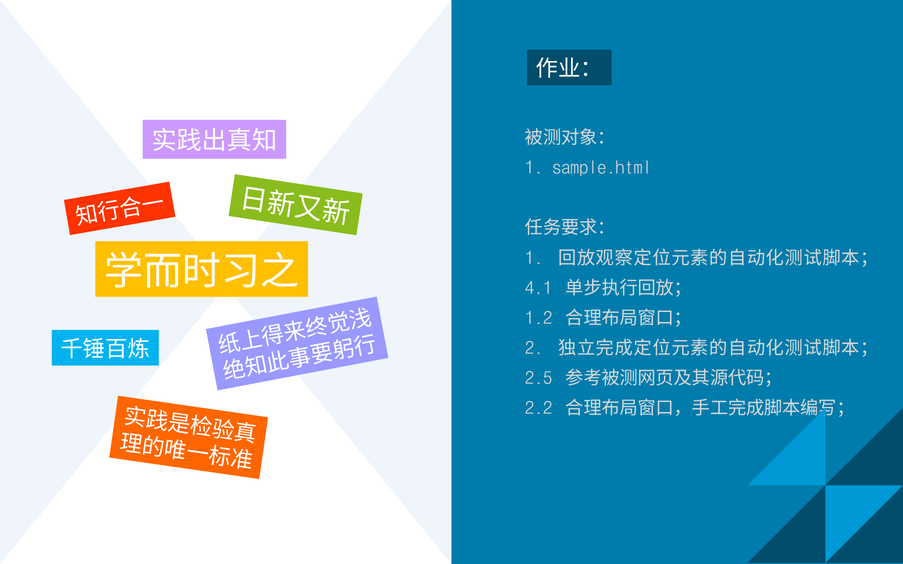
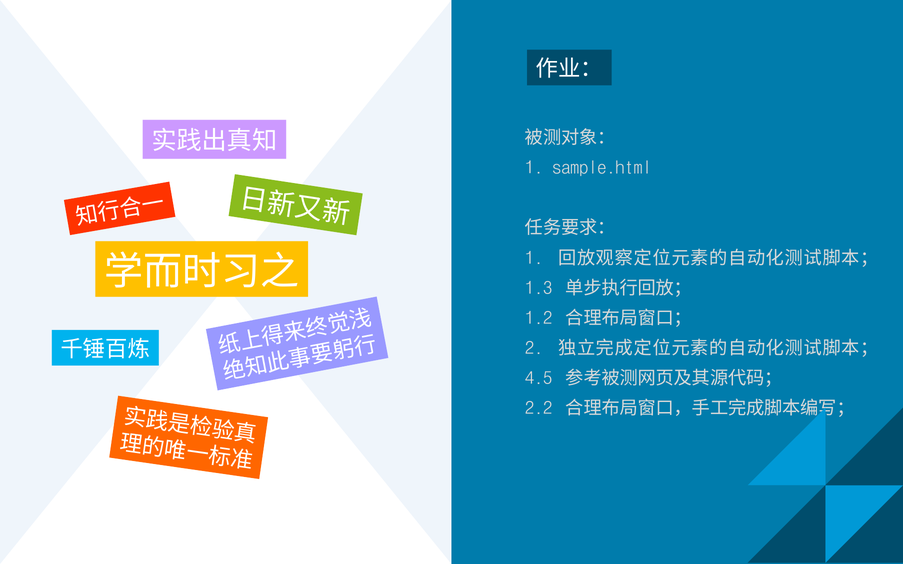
4.1: 4.1 -> 1.3
2.5: 2.5 -> 4.5
